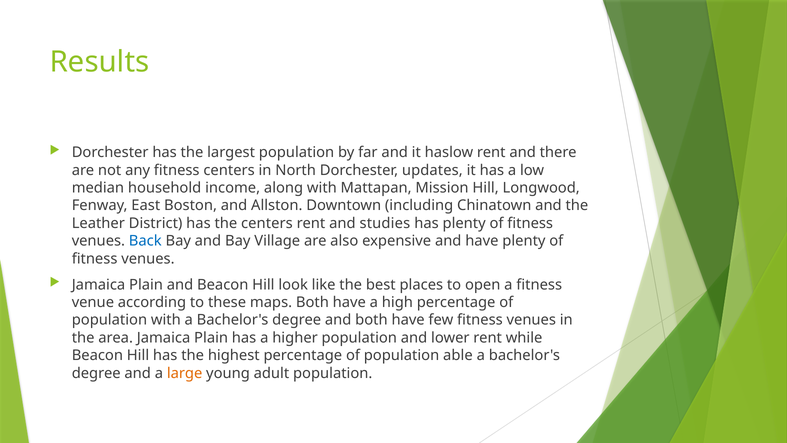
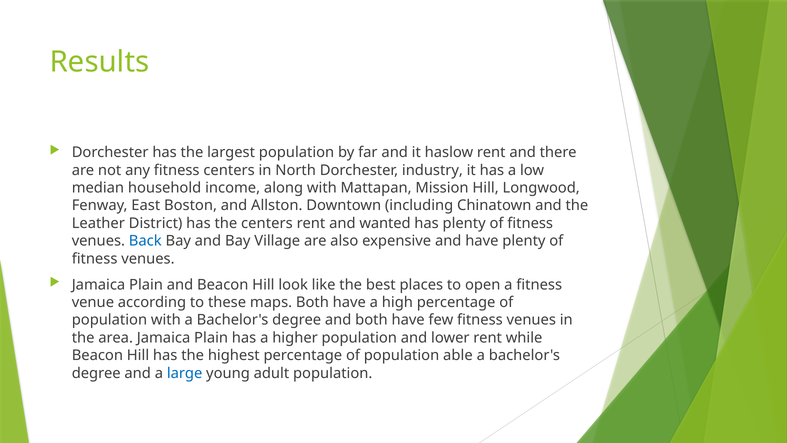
updates: updates -> industry
studies: studies -> wanted
large colour: orange -> blue
